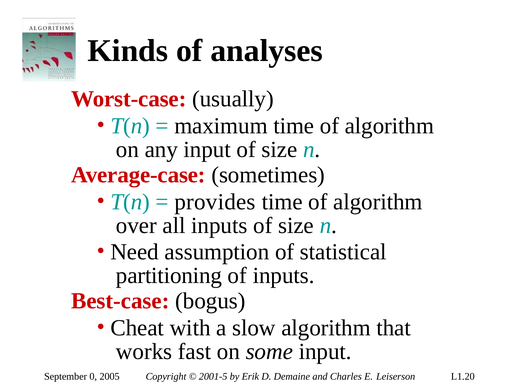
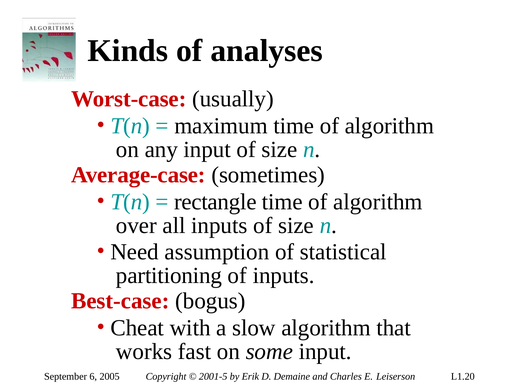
provides: provides -> rectangle
0: 0 -> 6
